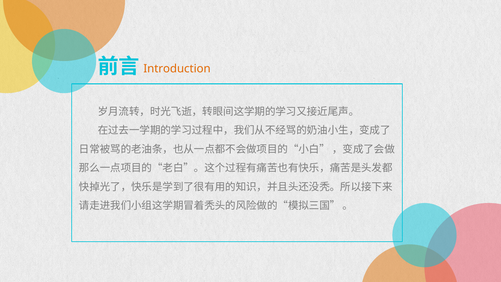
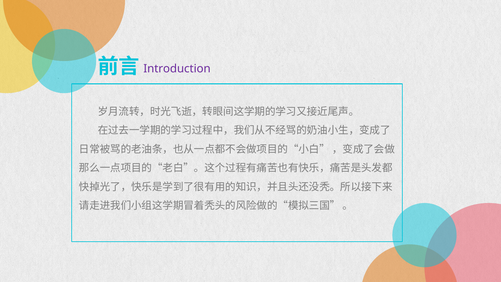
Introduction colour: orange -> purple
